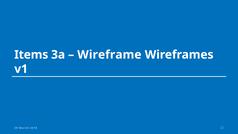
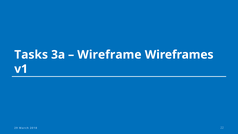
Items: Items -> Tasks
